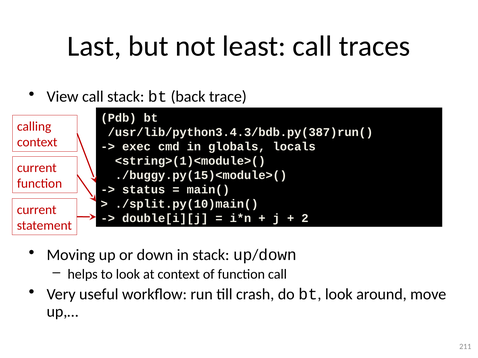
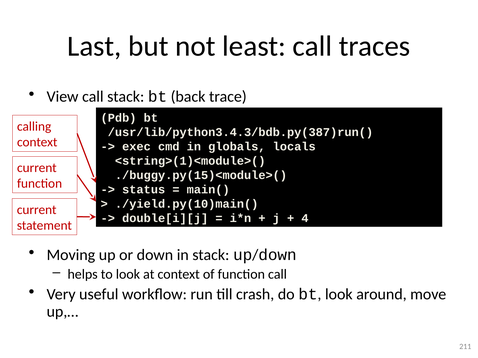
./split.py(10)main(: ./split.py(10)main( -> ./yield.py(10)main(
2: 2 -> 4
